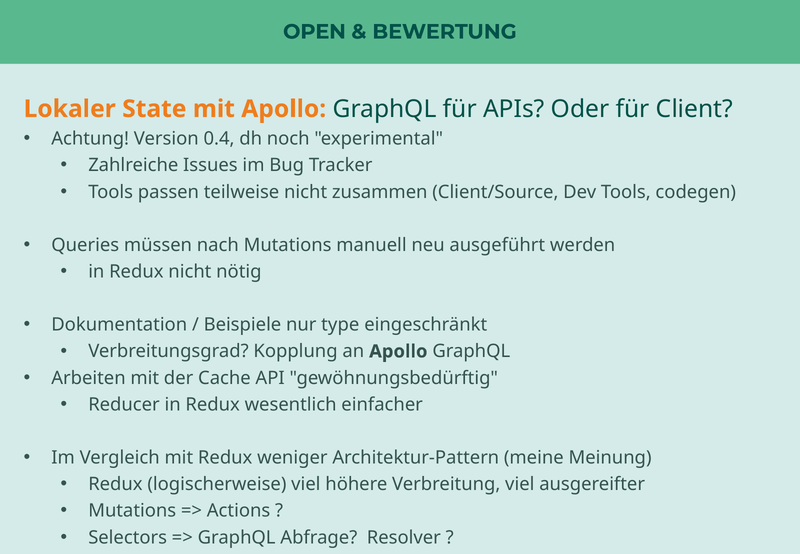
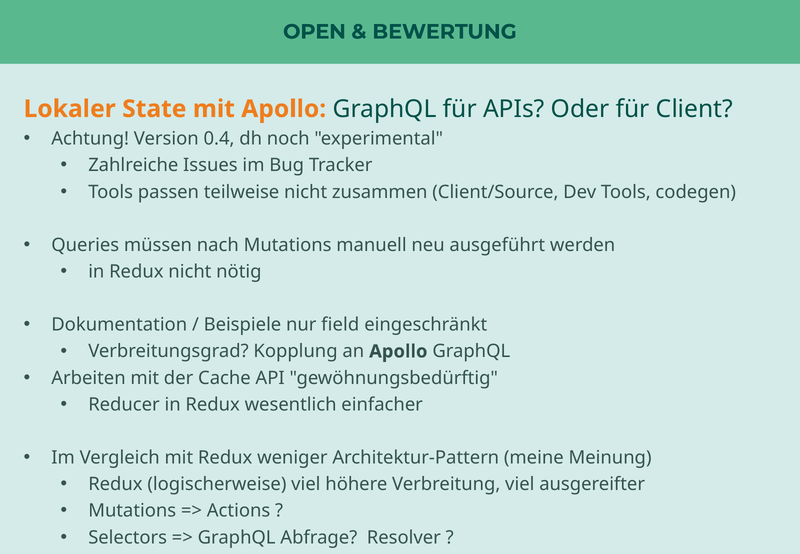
type: type -> field
